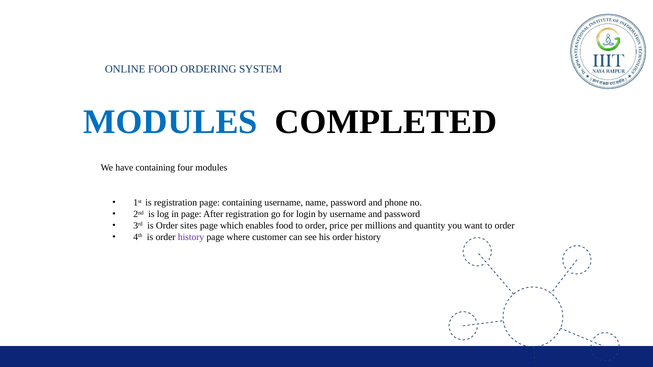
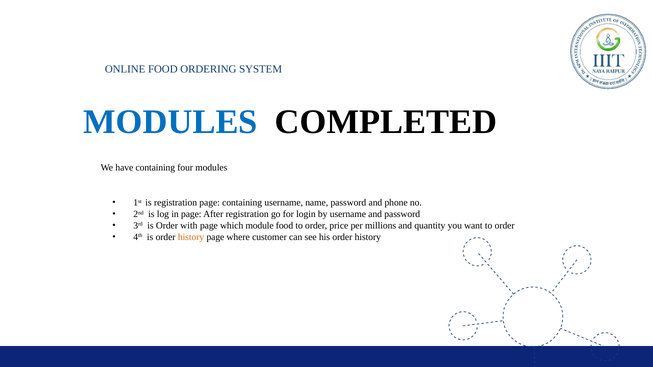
sites: sites -> with
enables: enables -> module
history at (191, 237) colour: purple -> orange
